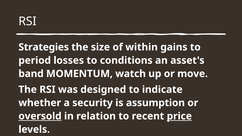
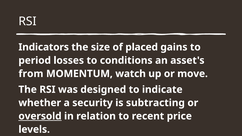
Strategies: Strategies -> Indicators
within: within -> placed
band at (31, 74): band -> from
assumption: assumption -> subtracting
price at (179, 116) underline: present -> none
